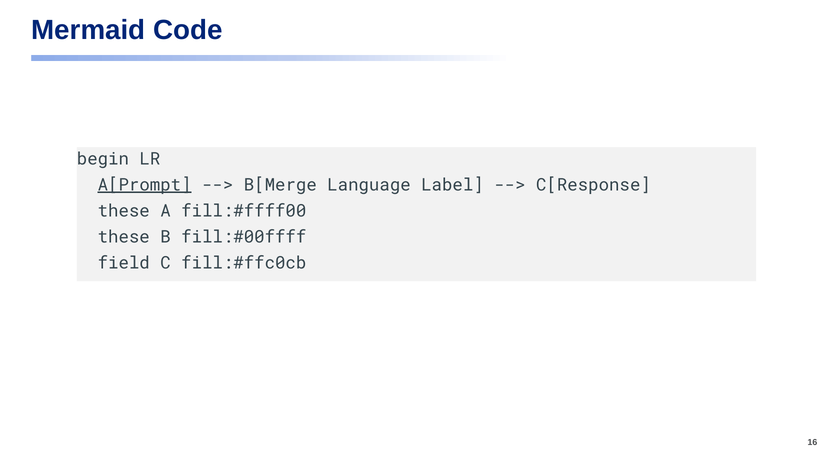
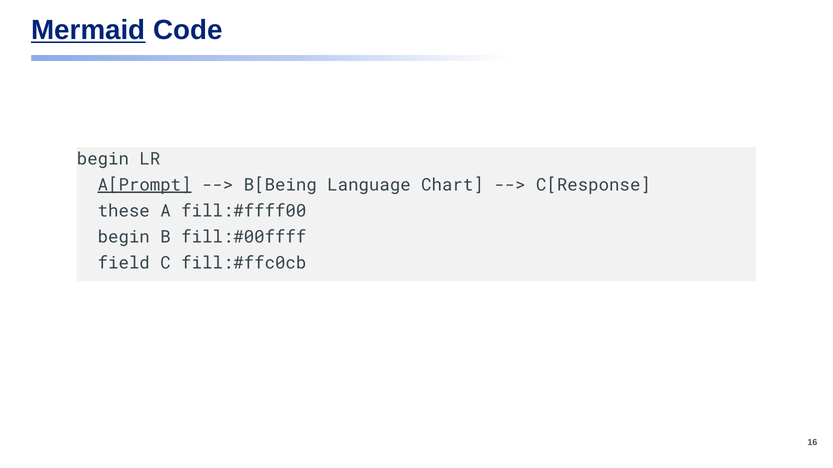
Mermaid underline: none -> present
B[Merge: B[Merge -> B[Being
Label: Label -> Chart
these at (124, 237): these -> begin
